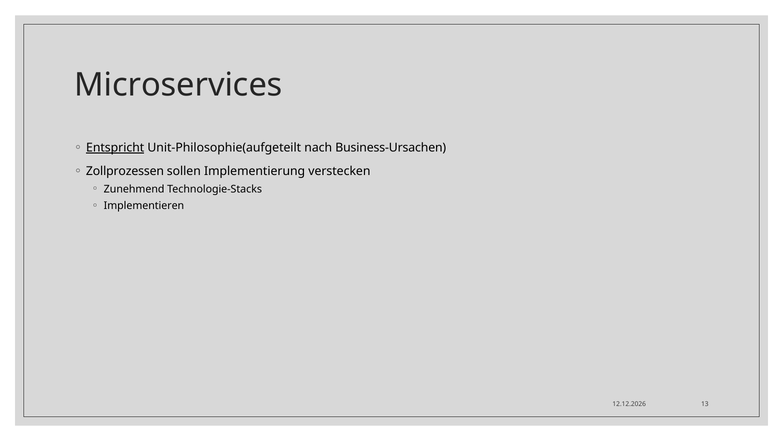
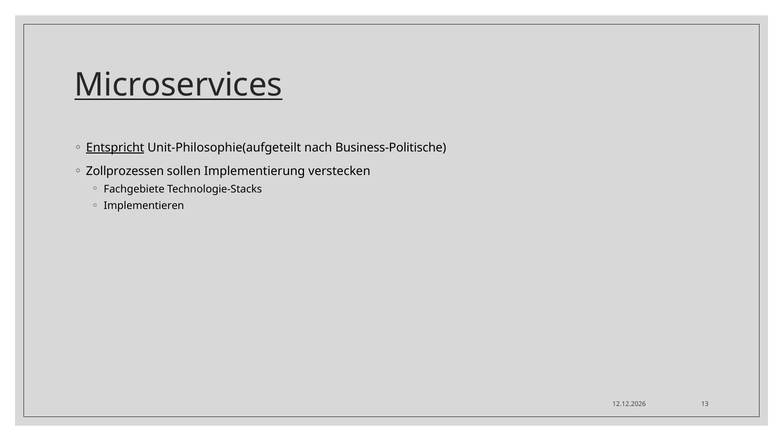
Microservices underline: none -> present
Business-Ursachen: Business-Ursachen -> Business-Politische
Zunehmend: Zunehmend -> Fachgebiete
